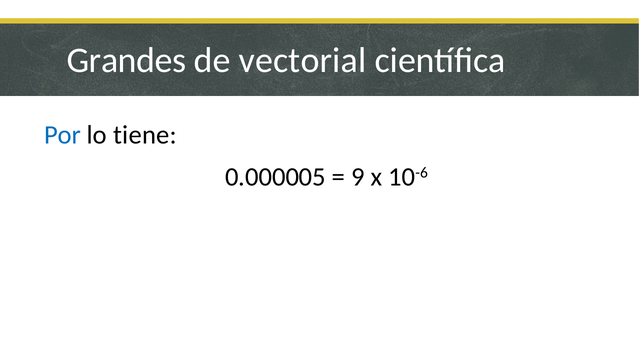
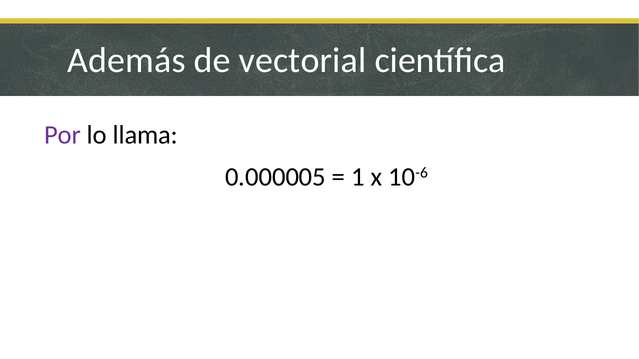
Grandes: Grandes -> Además
Por colour: blue -> purple
tiene: tiene -> llama
9: 9 -> 1
